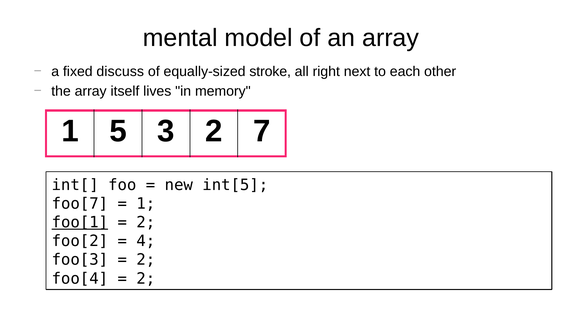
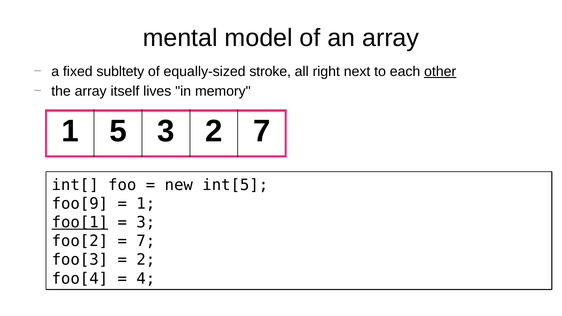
discuss: discuss -> subltety
other underline: none -> present
foo[7: foo[7 -> foo[9
2 at (146, 222): 2 -> 3
4 at (146, 241): 4 -> 7
2 at (146, 279): 2 -> 4
